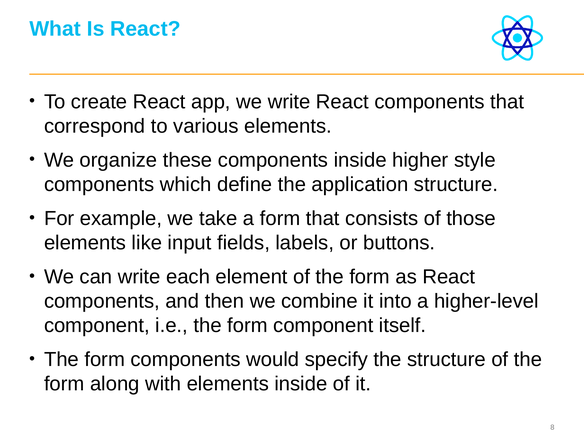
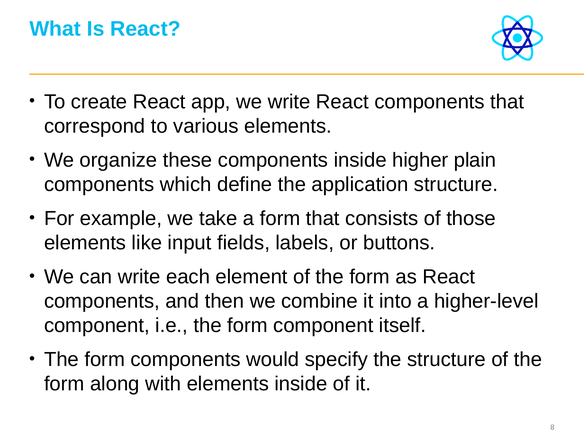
style: style -> plain
